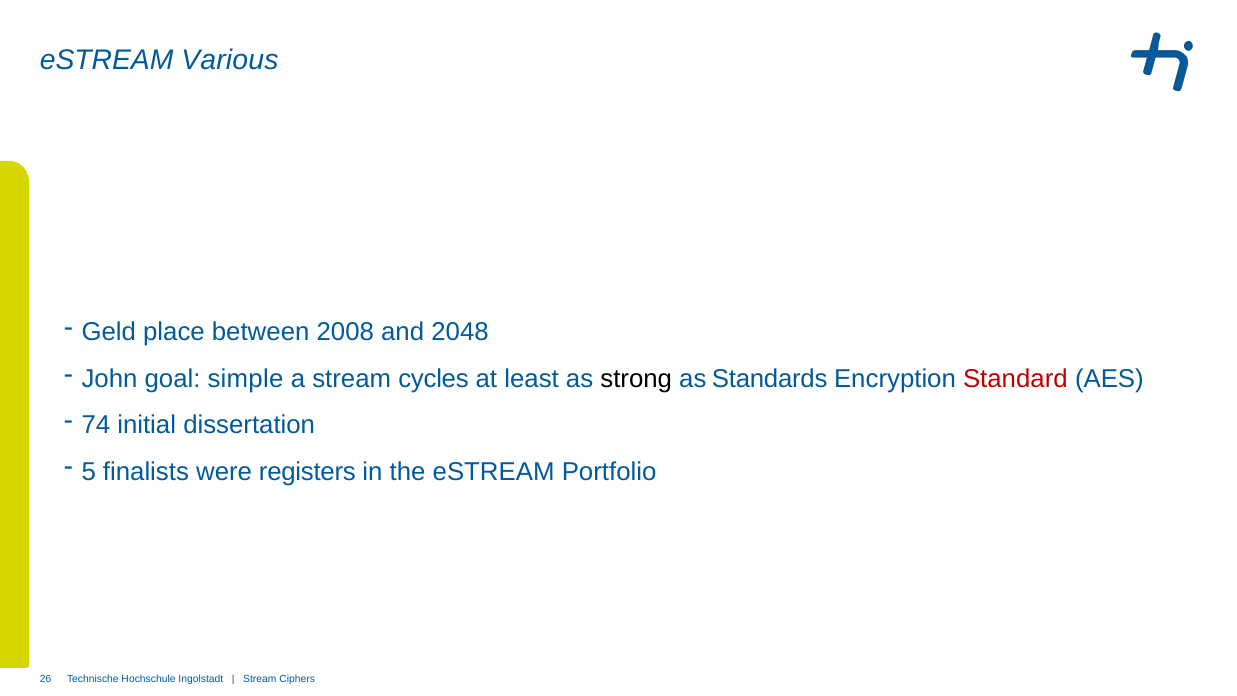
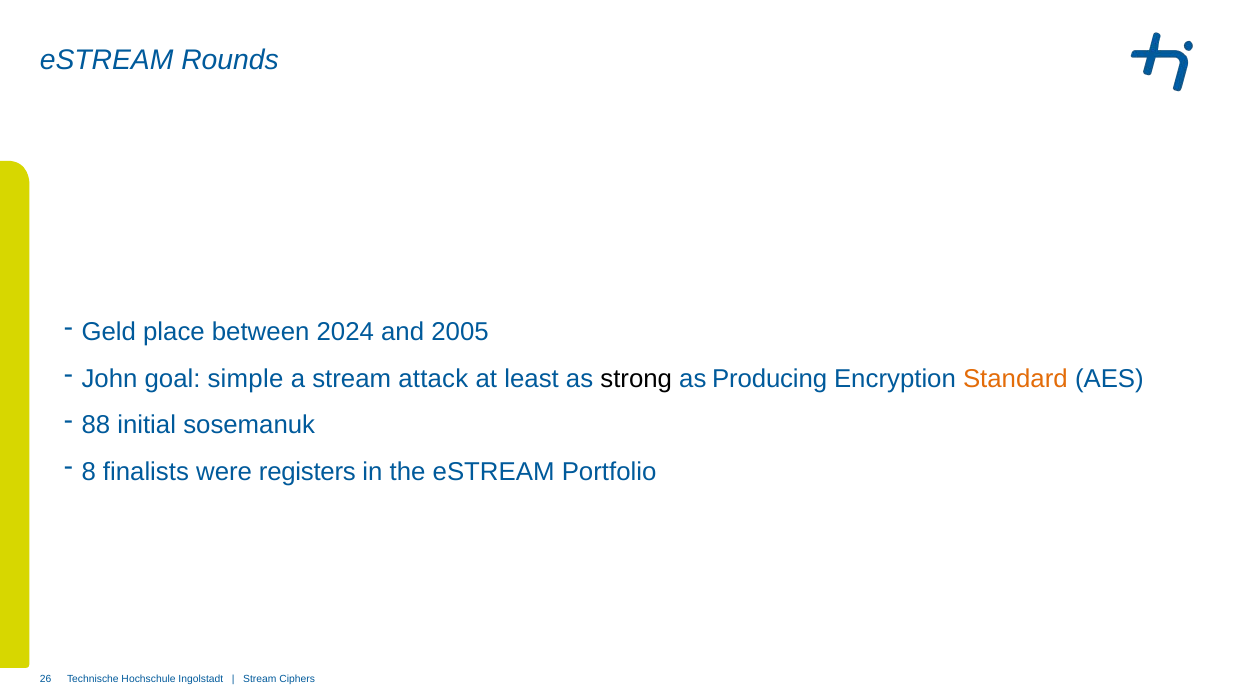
Various: Various -> Rounds
2008: 2008 -> 2024
2048: 2048 -> 2005
cycles: cycles -> attack
Standards: Standards -> Producing
Standard colour: red -> orange
74: 74 -> 88
dissertation: dissertation -> sosemanuk
5: 5 -> 8
